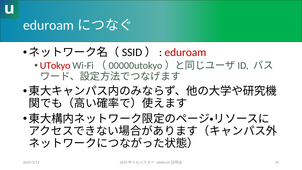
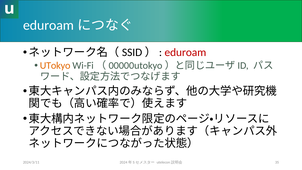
UTokyo colour: red -> orange
